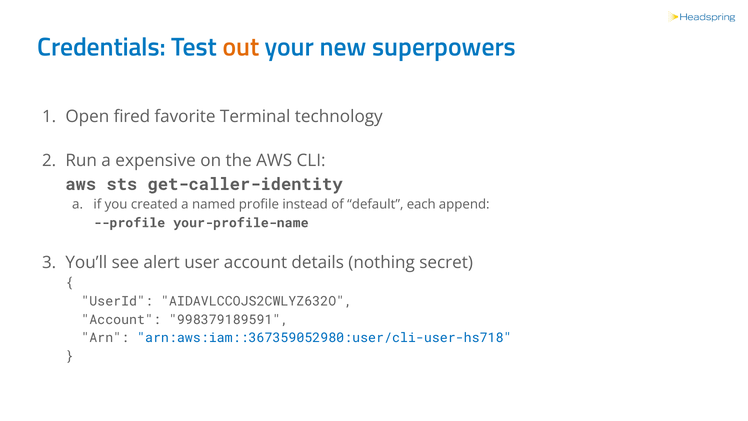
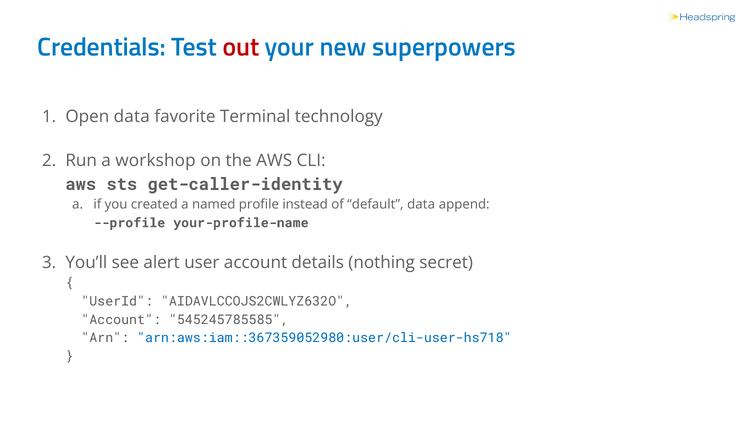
out colour: orange -> red
Open fired: fired -> data
expensive: expensive -> workshop
default each: each -> data
998379189591: 998379189591 -> 545245785585
